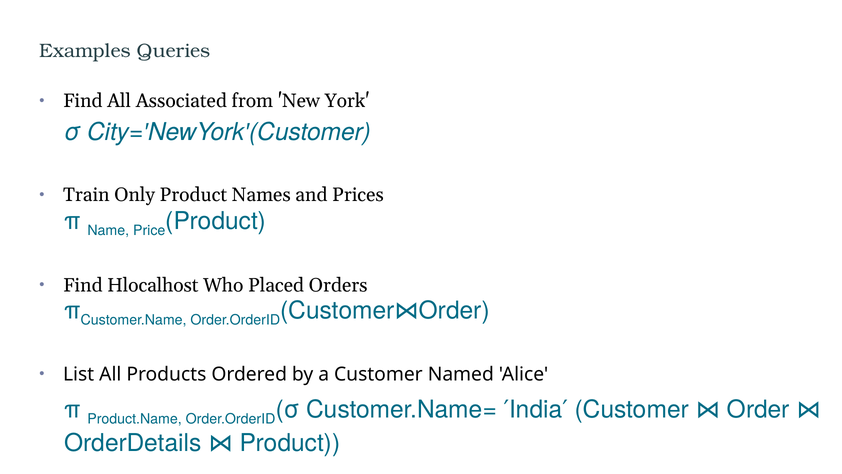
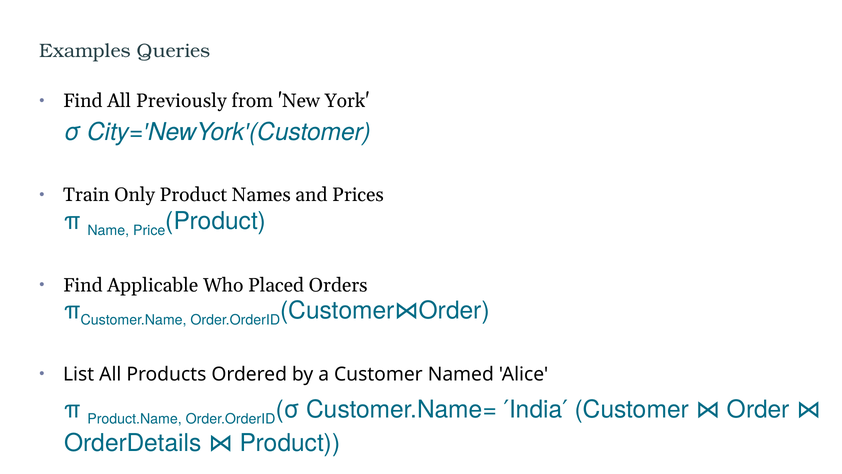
Associated: Associated -> Previously
Hlocalhost: Hlocalhost -> Applicable
